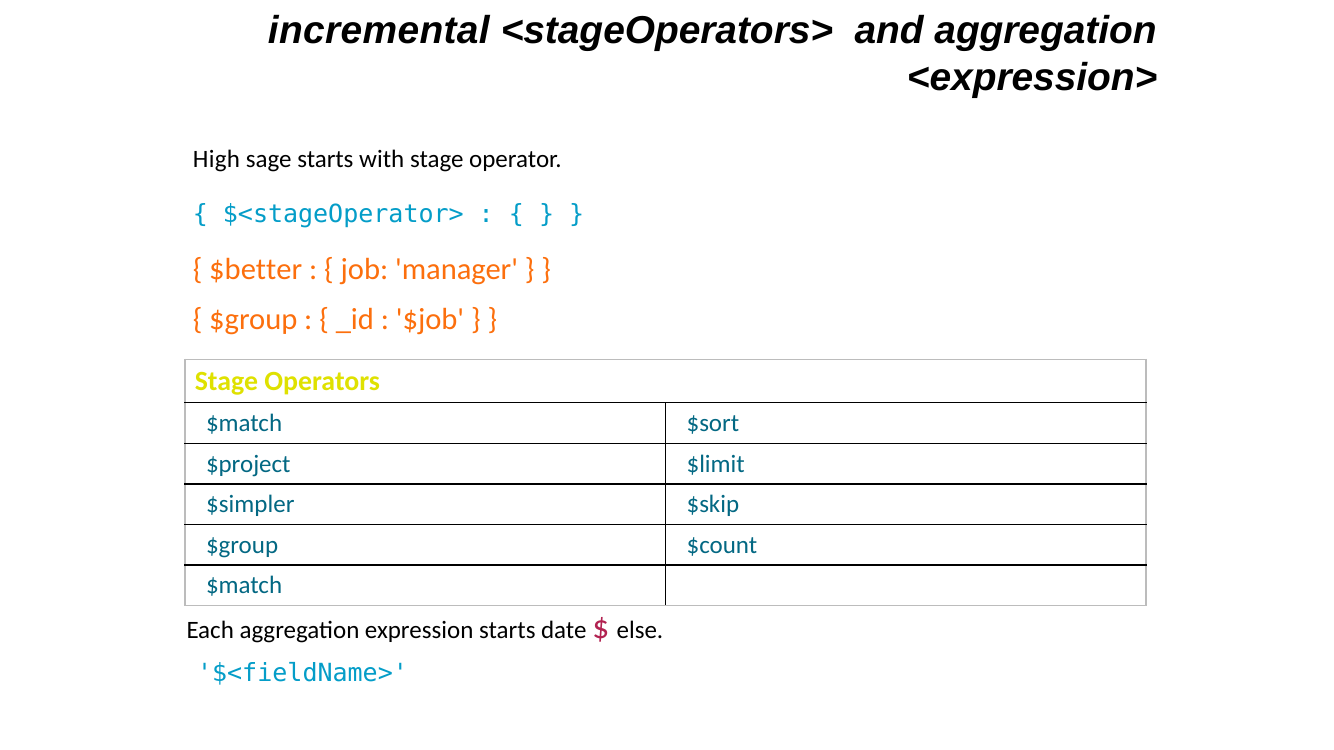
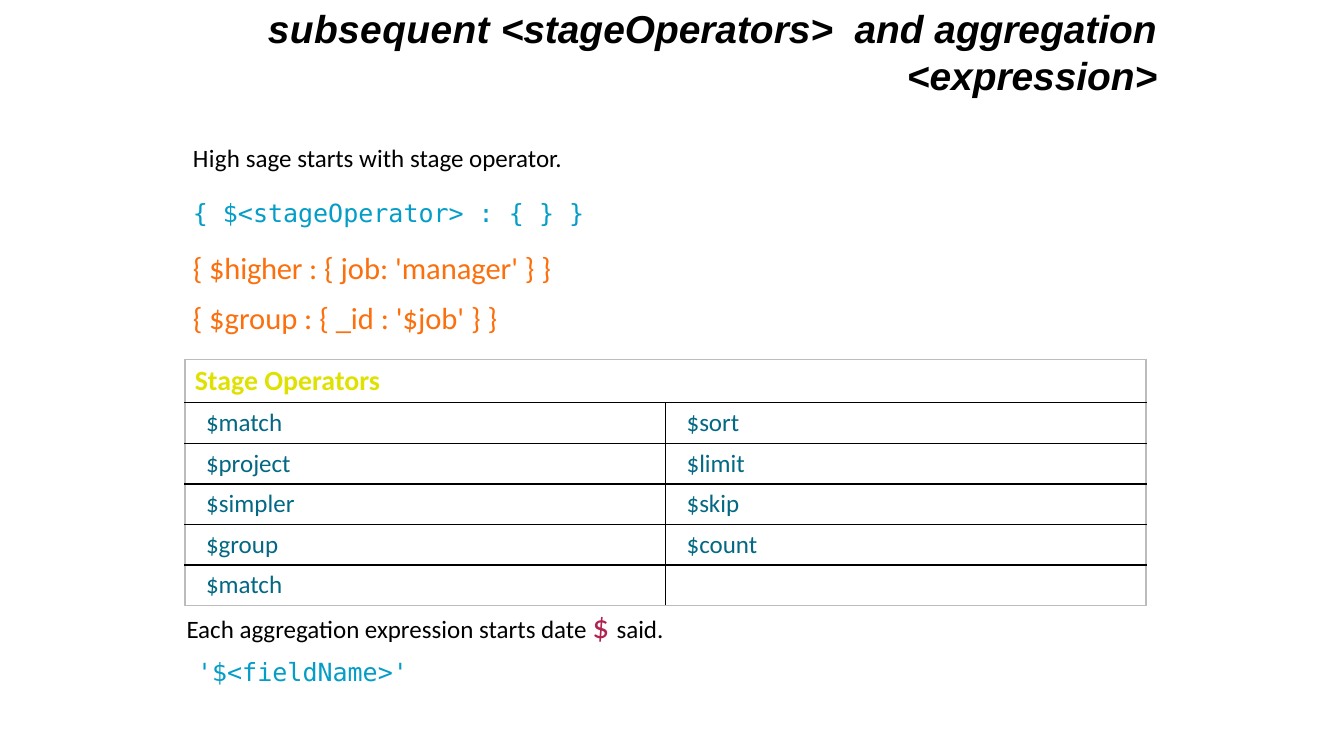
incremental: incremental -> subsequent
$better: $better -> $higher
else: else -> said
